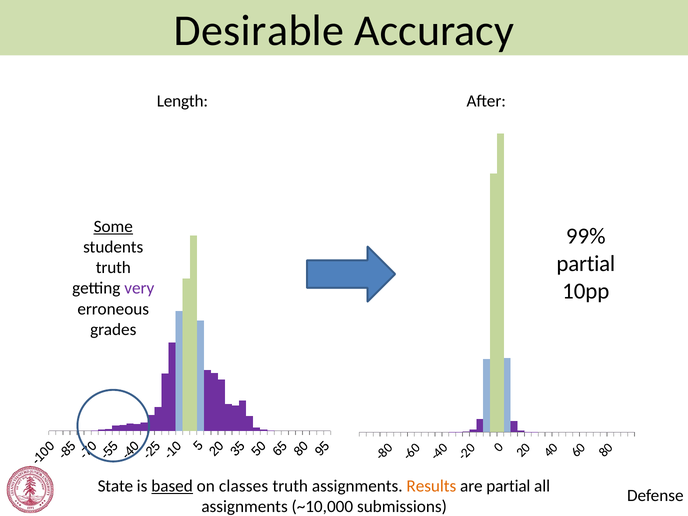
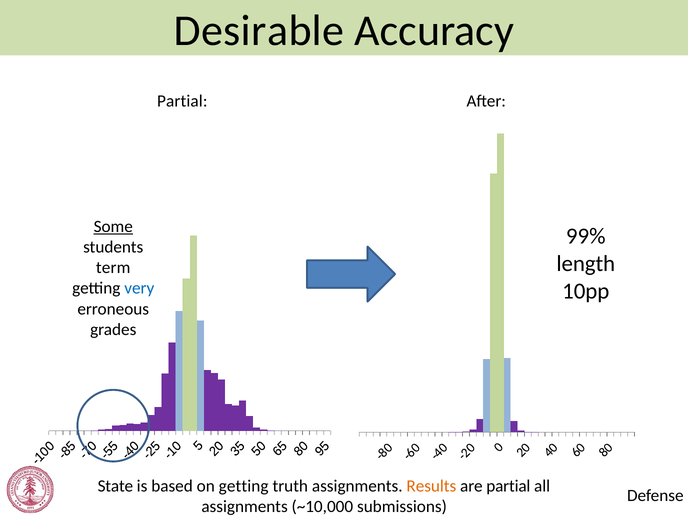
Length at (182, 101): Length -> Partial
partial at (586, 264): partial -> length
truth at (113, 268): truth -> term
very colour: purple -> blue
based underline: present -> none
on classes: classes -> getting
